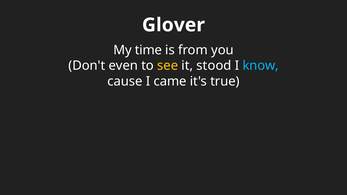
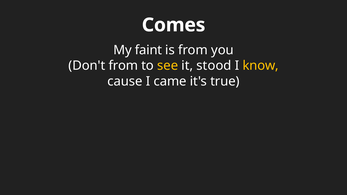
Glover: Glover -> Comes
time: time -> faint
Don't even: even -> from
know colour: light blue -> yellow
